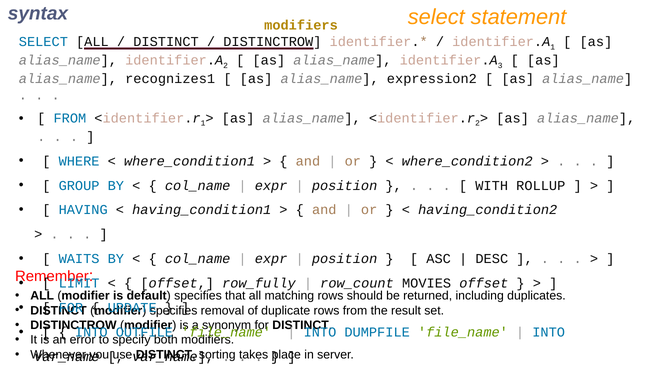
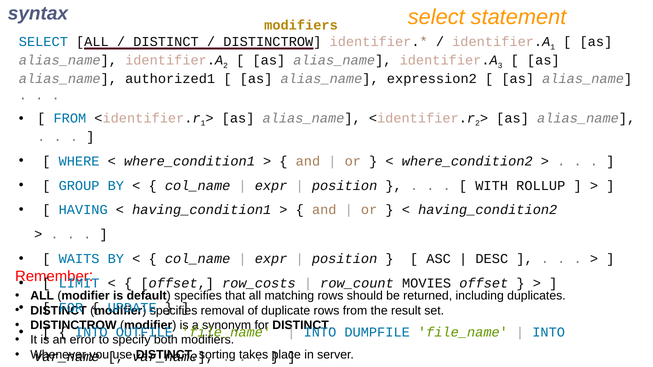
recognizes1: recognizes1 -> authorized1
row_fully: row_fully -> row_costs
